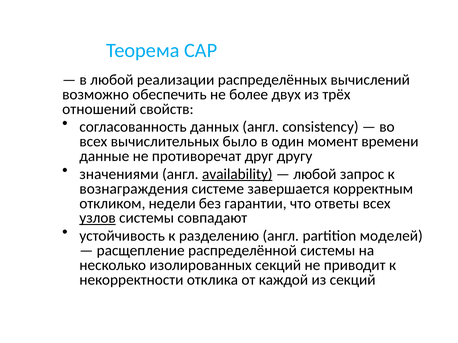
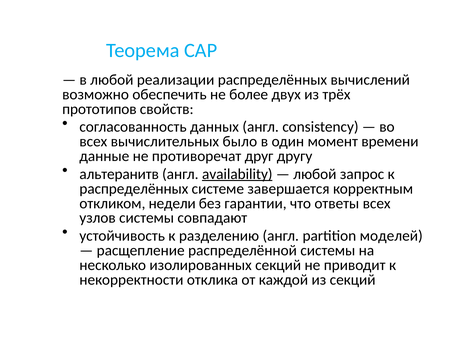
отношений: отношений -> прототипов
значениями: значениями -> альтеранитв
вознаграждения at (134, 189): вознаграждения -> распределённых
узлов underline: present -> none
